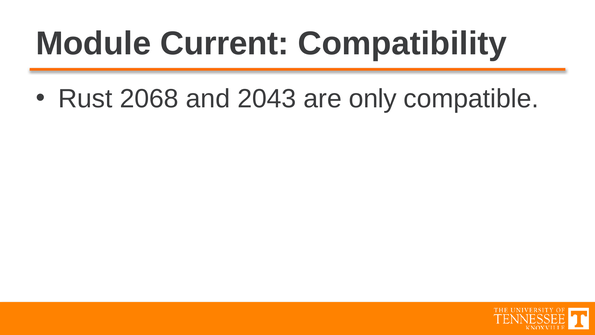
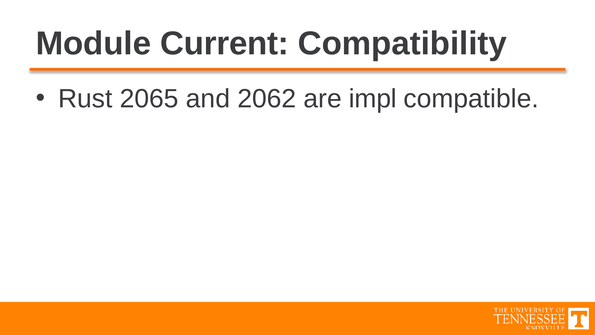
2068: 2068 -> 2065
2043: 2043 -> 2062
only: only -> impl
